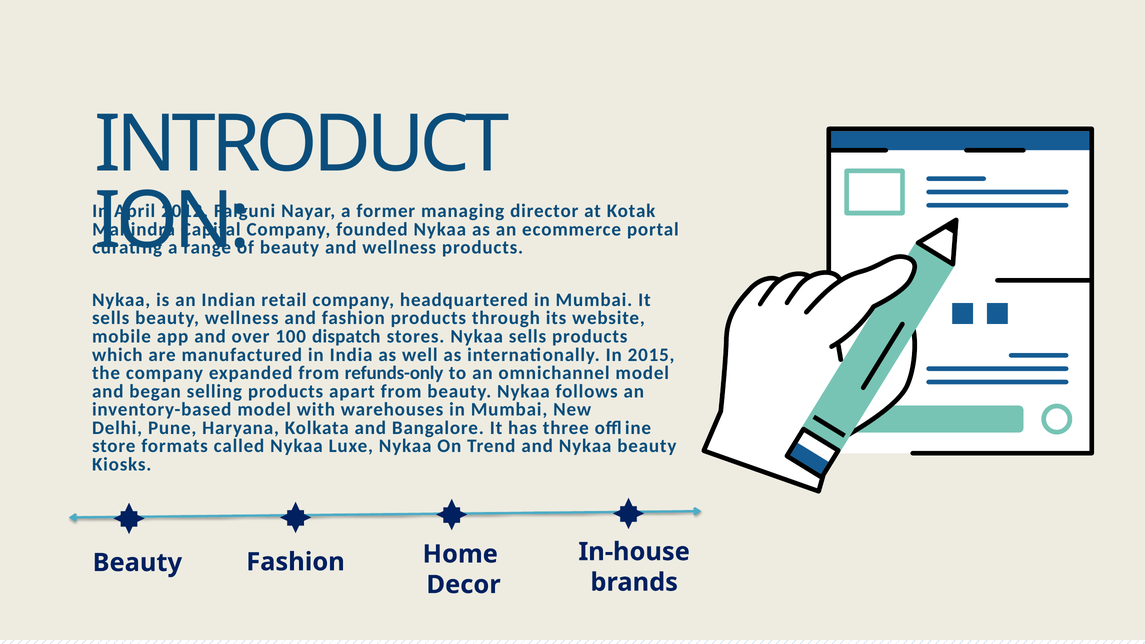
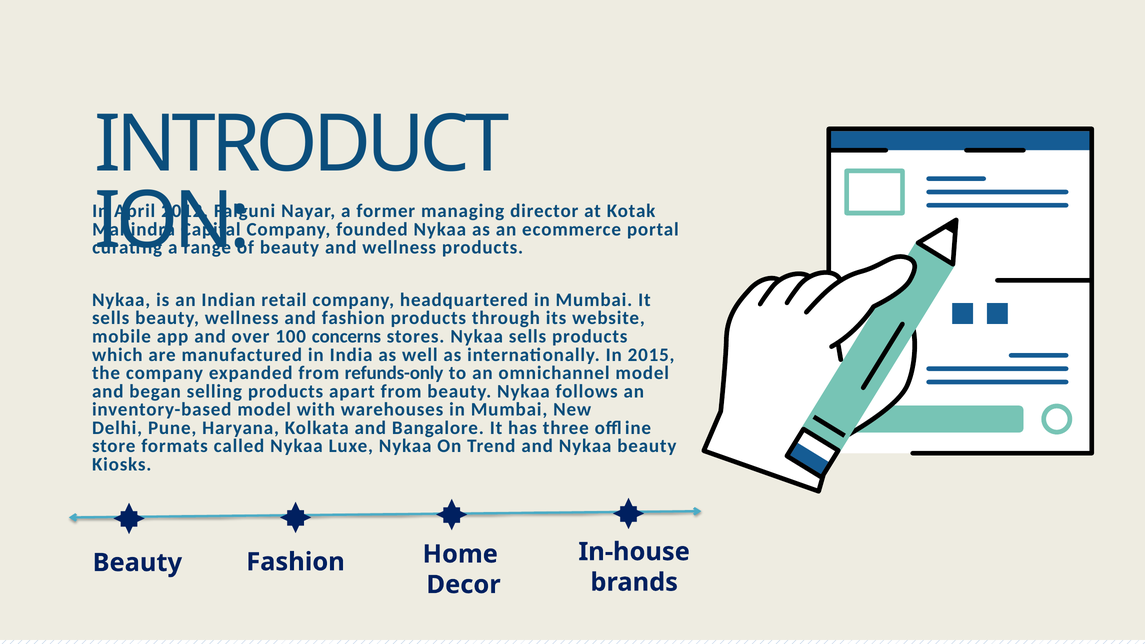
dispatch: dispatch -> concerns
